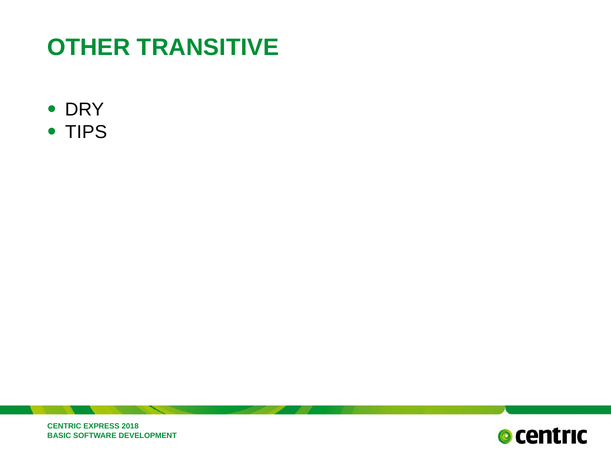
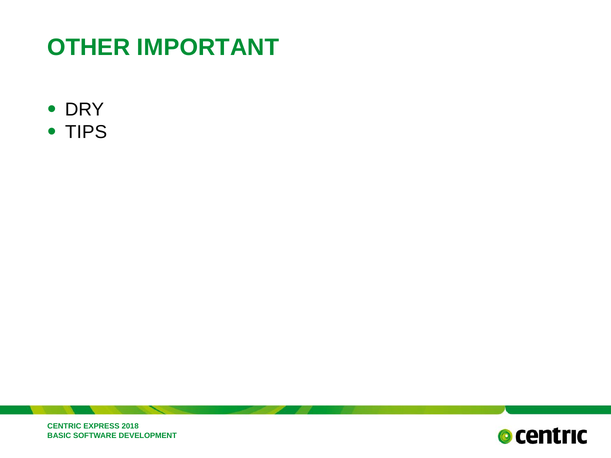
TRANSITIVE: TRANSITIVE -> IMPORTANT
